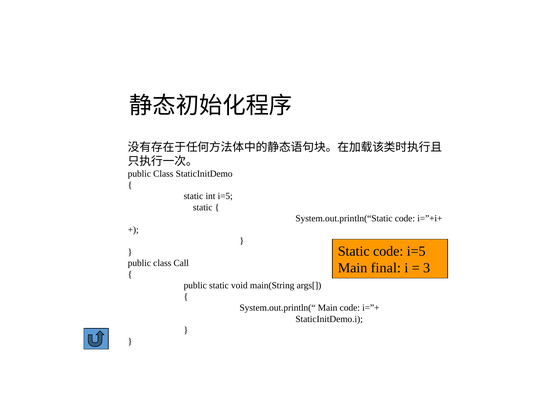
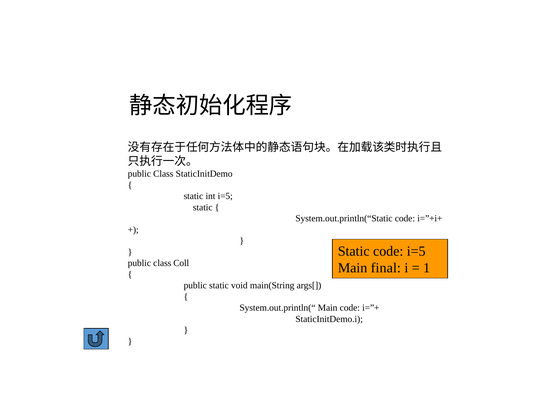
Call: Call -> Coll
3: 3 -> 1
